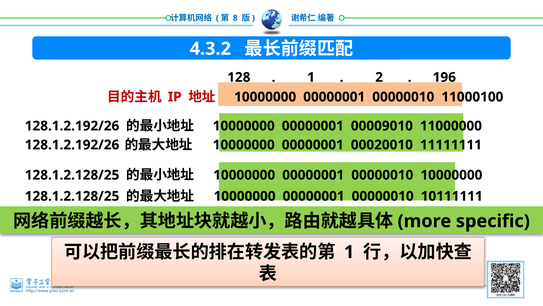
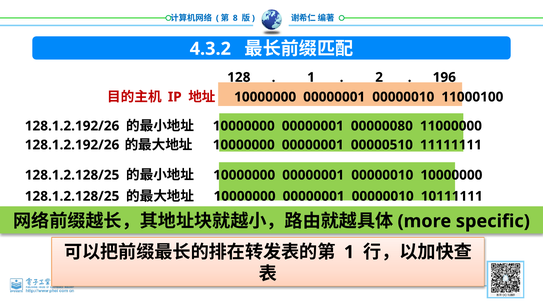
00009010: 00009010 -> 00000080
00020010: 00020010 -> 00000510
